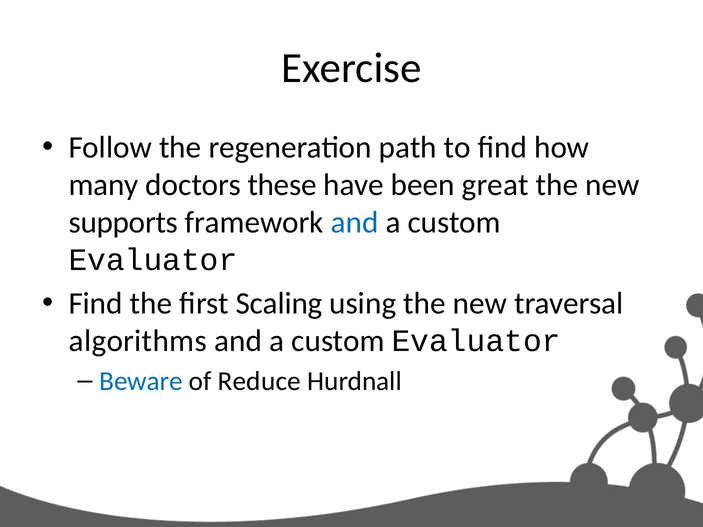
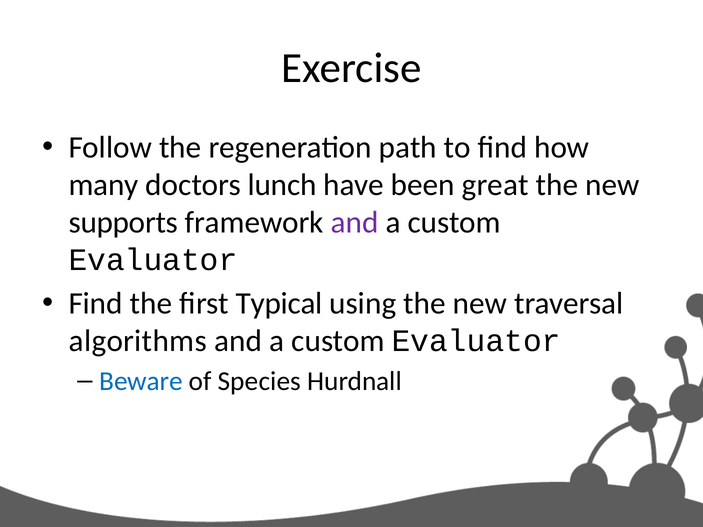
these: these -> lunch
and at (355, 222) colour: blue -> purple
Scaling: Scaling -> Typical
Reduce: Reduce -> Species
